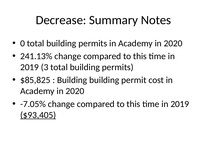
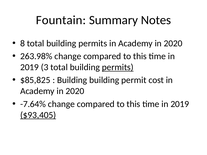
Decrease: Decrease -> Fountain
0: 0 -> 8
241.13%: 241.13% -> 263.98%
permits at (118, 67) underline: none -> present
-7.05%: -7.05% -> -7.64%
